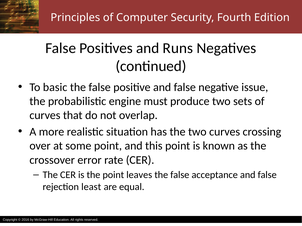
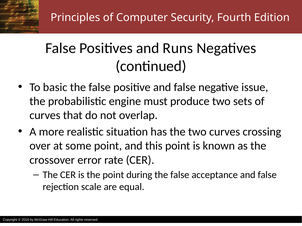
leaves: leaves -> during
least: least -> scale
